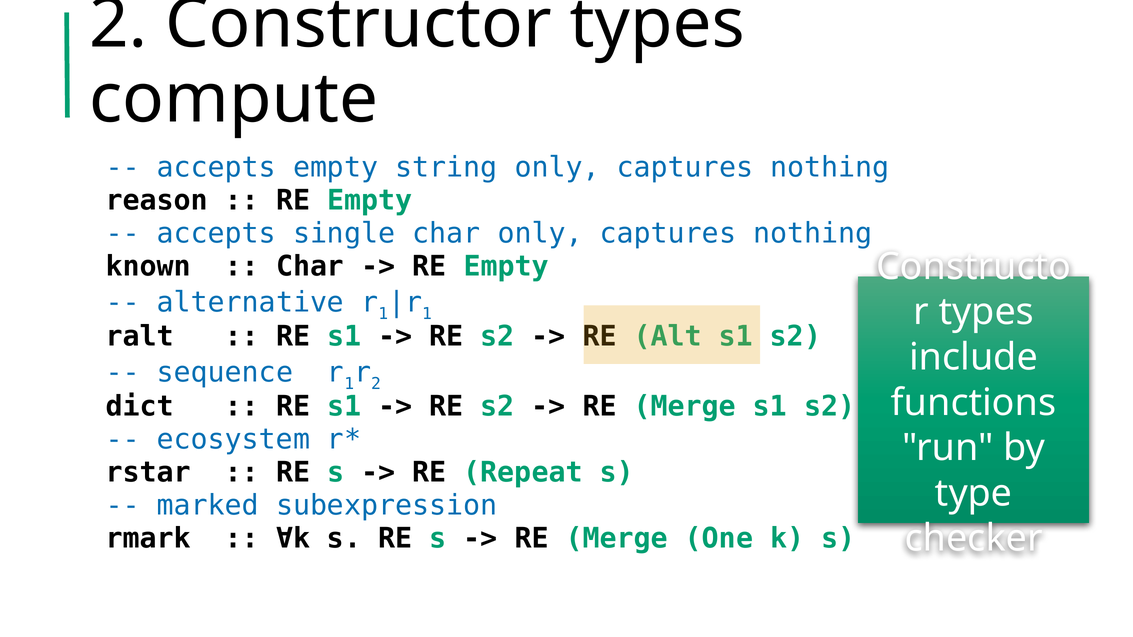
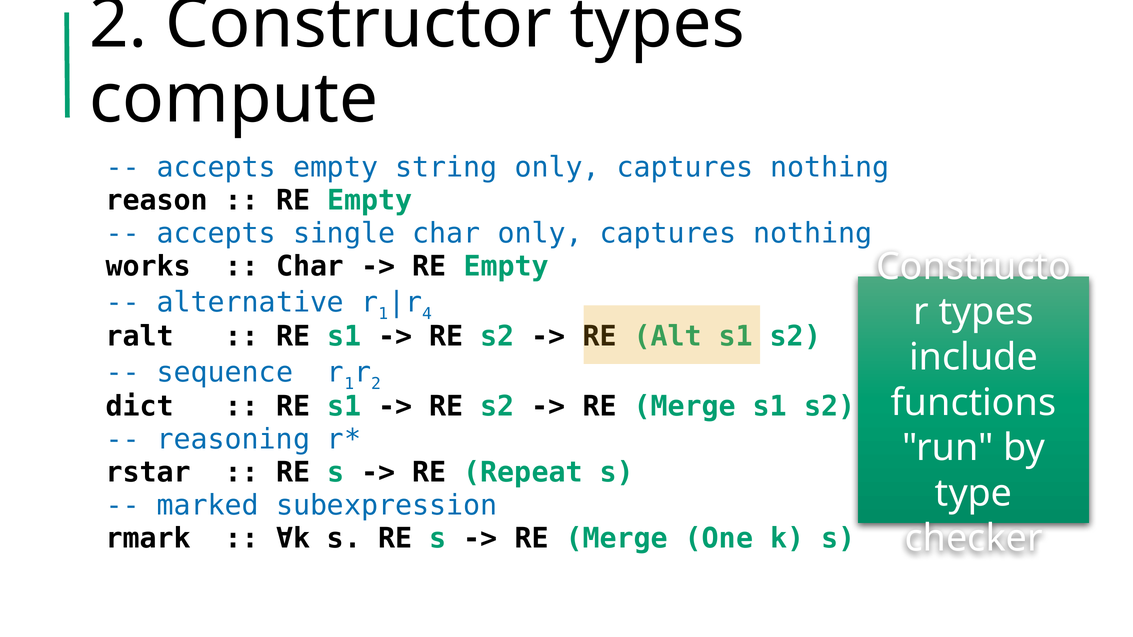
known: known -> works
1 at (427, 314): 1 -> 4
ecosystem: ecosystem -> reasoning
